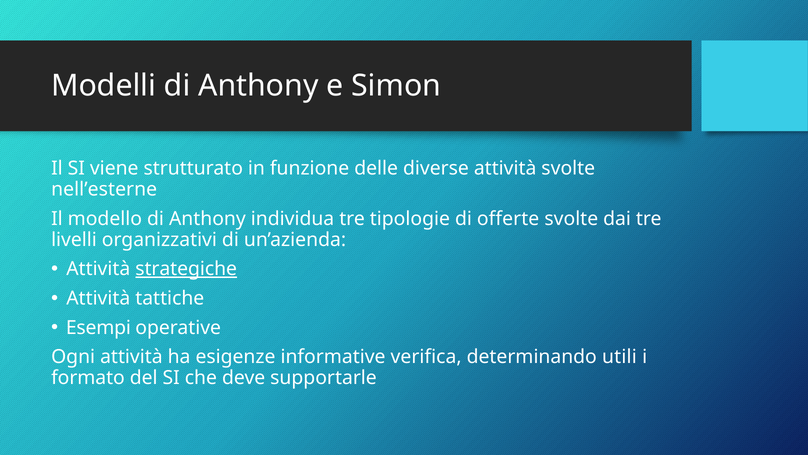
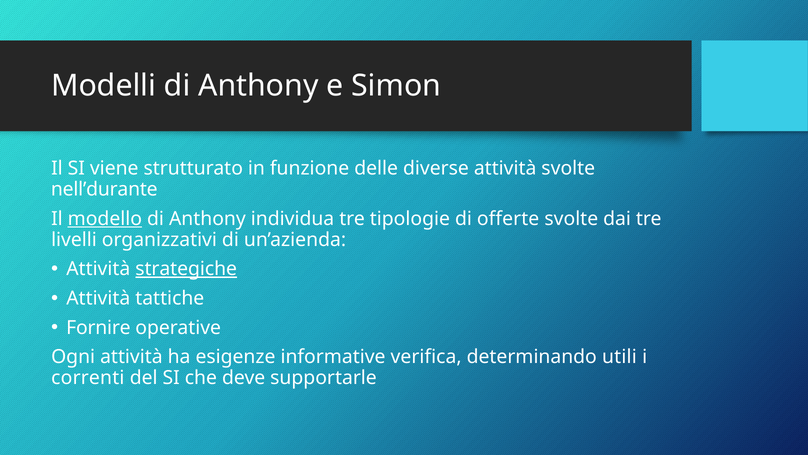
nell’esterne: nell’esterne -> nell’durante
modello underline: none -> present
Esempi: Esempi -> Fornire
formato: formato -> correnti
